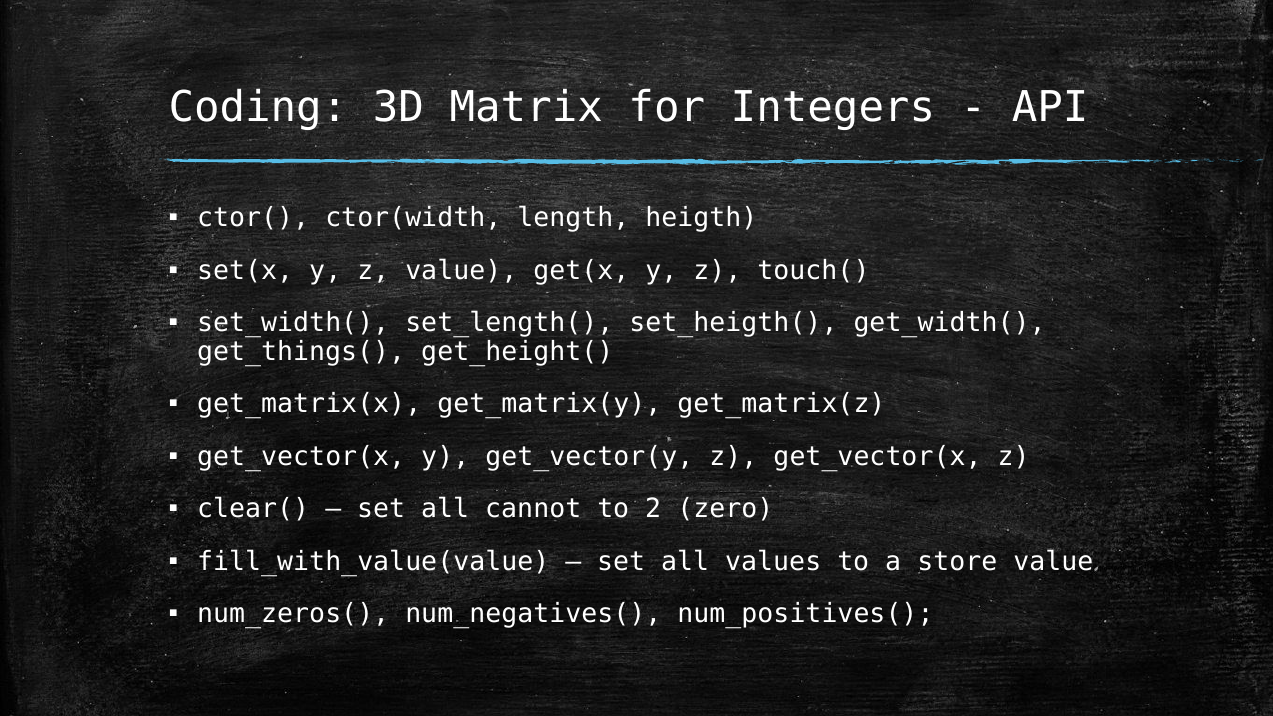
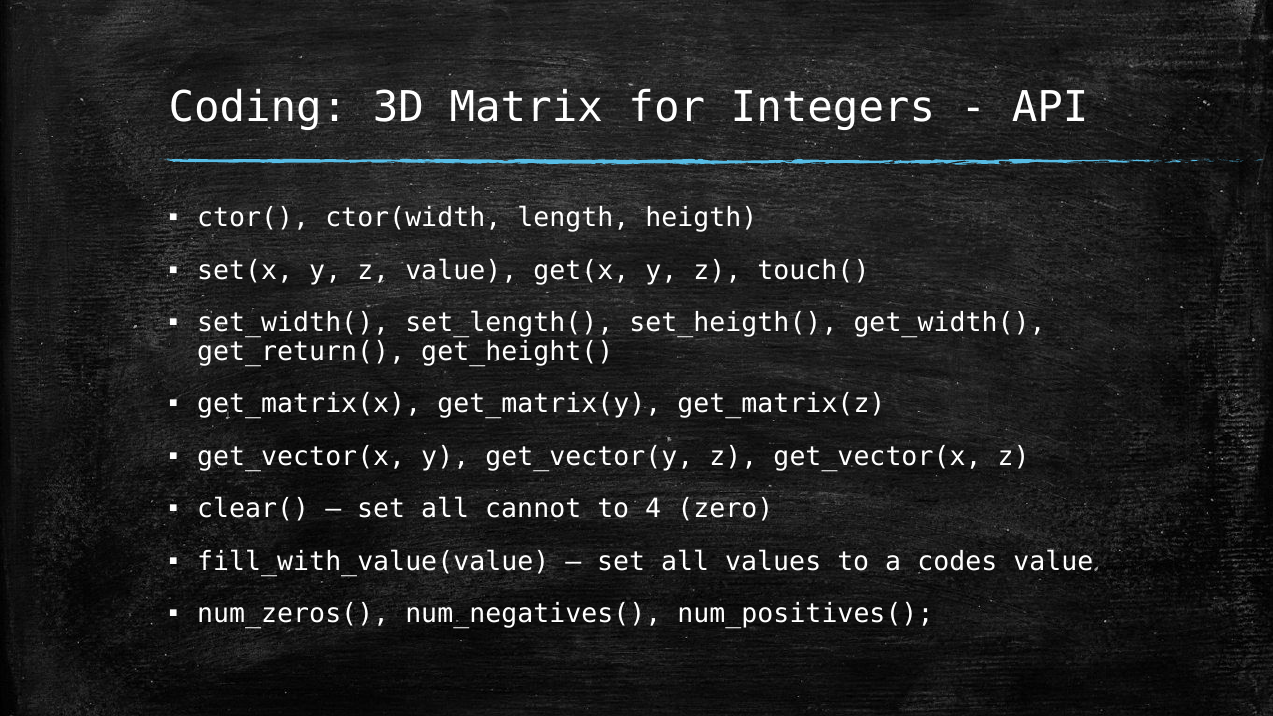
get_things(: get_things( -> get_return(
2: 2 -> 4
store: store -> codes
